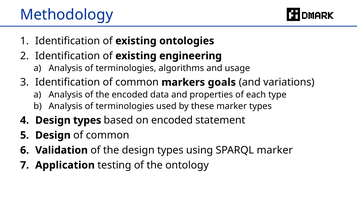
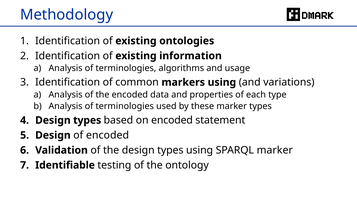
engineering: engineering -> information
markers goals: goals -> using
Design of common: common -> encoded
Application: Application -> Identifiable
